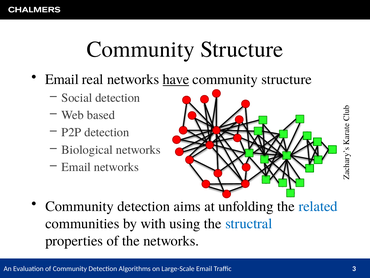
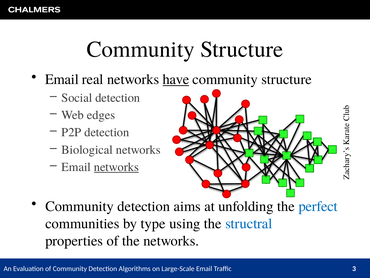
based: based -> edges
networks at (116, 167) underline: none -> present
related: related -> perfect
with: with -> type
